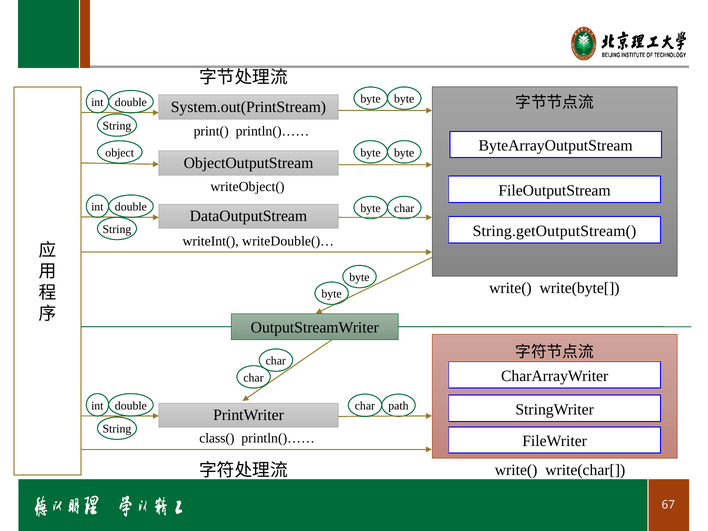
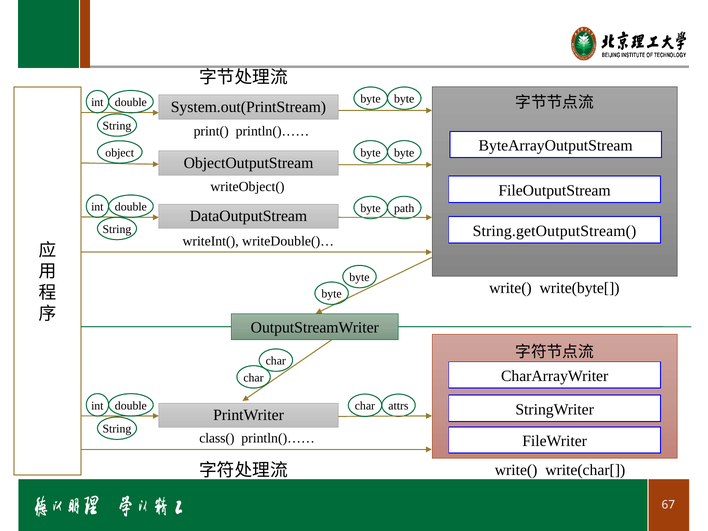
char at (404, 208): char -> path
path: path -> attrs
